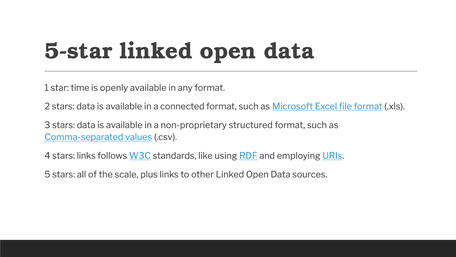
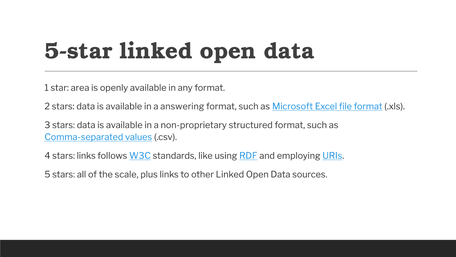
time: time -> area
connected: connected -> answering
